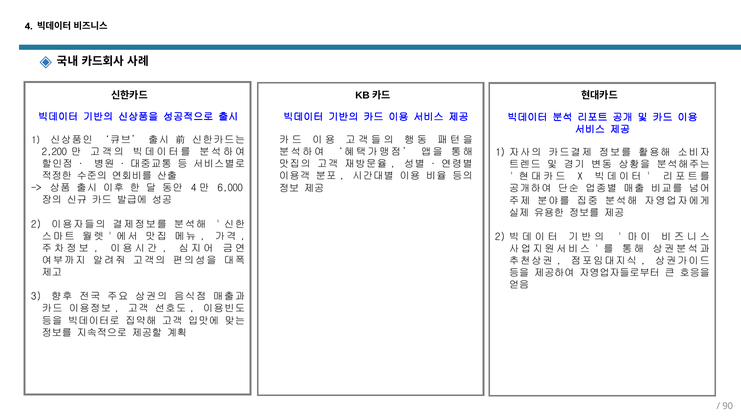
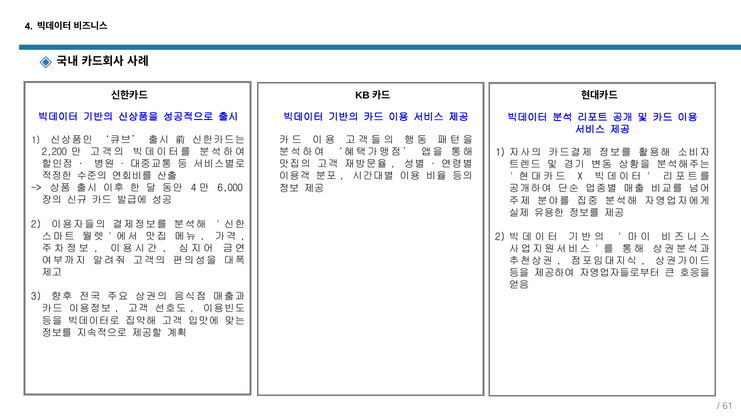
90: 90 -> 61
